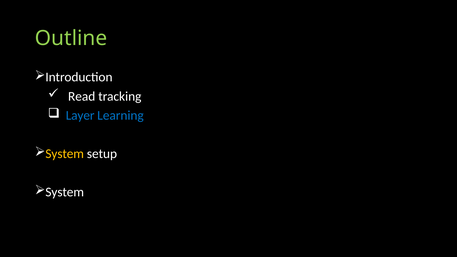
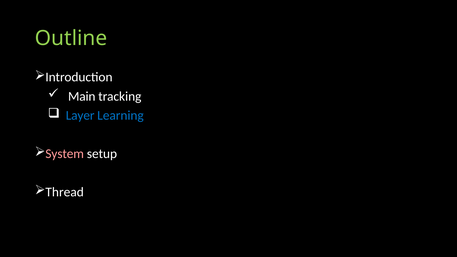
Read: Read -> Main
System at (65, 154) colour: yellow -> pink
System at (65, 192): System -> Thread
